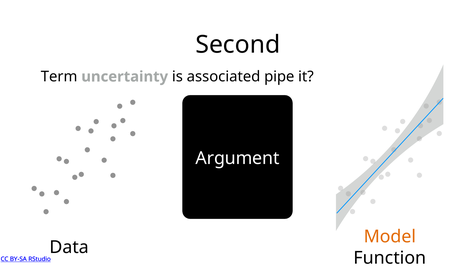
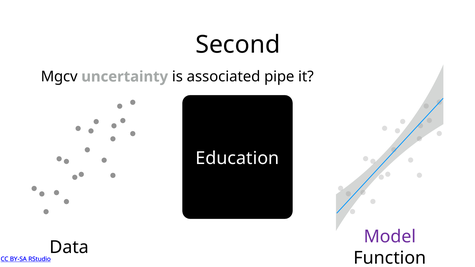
Term: Term -> Mgcv
Argument: Argument -> Education
Model colour: orange -> purple
